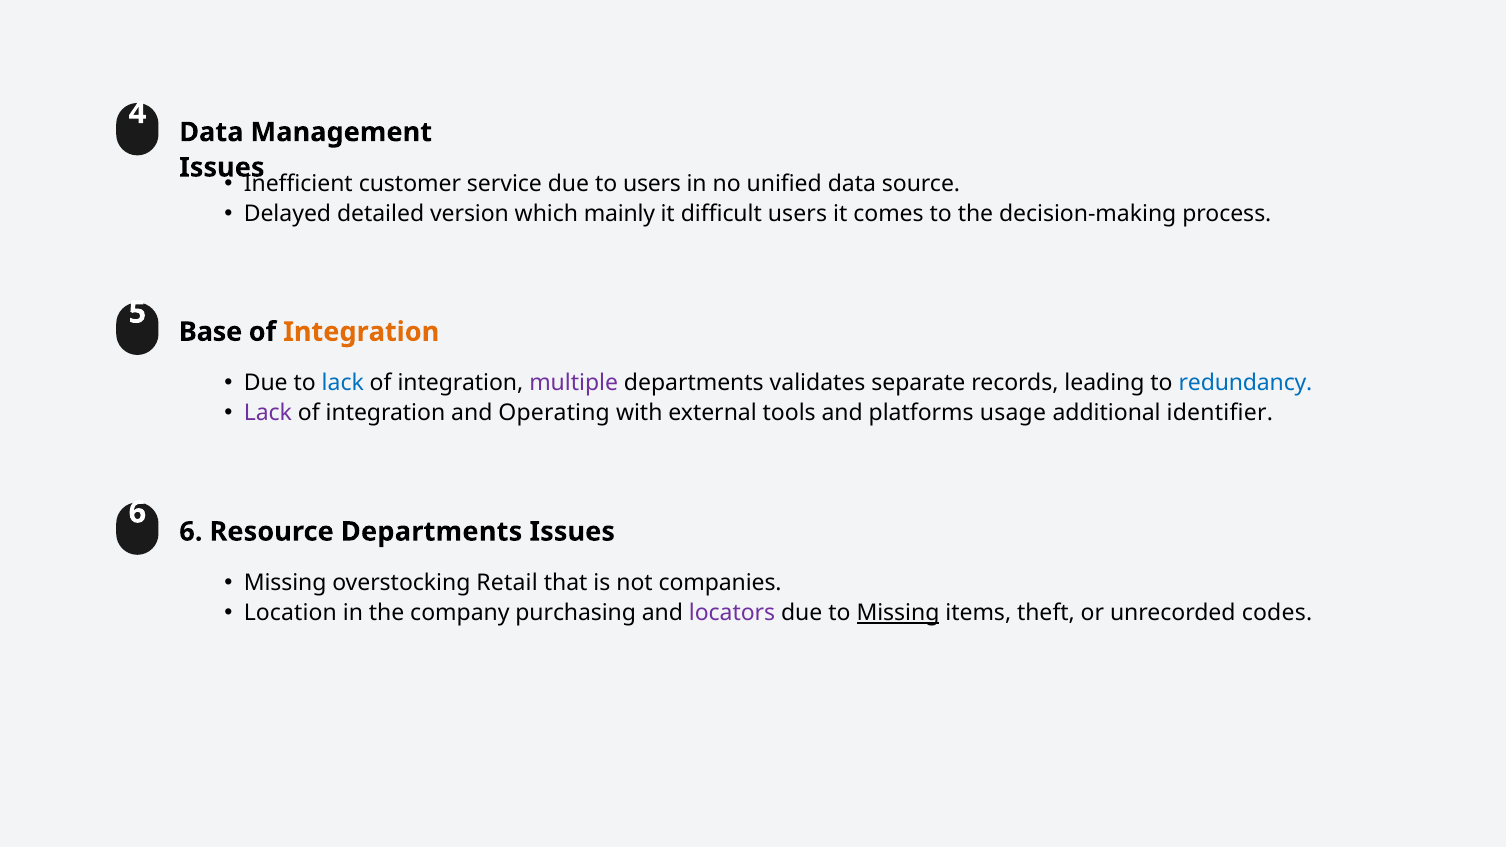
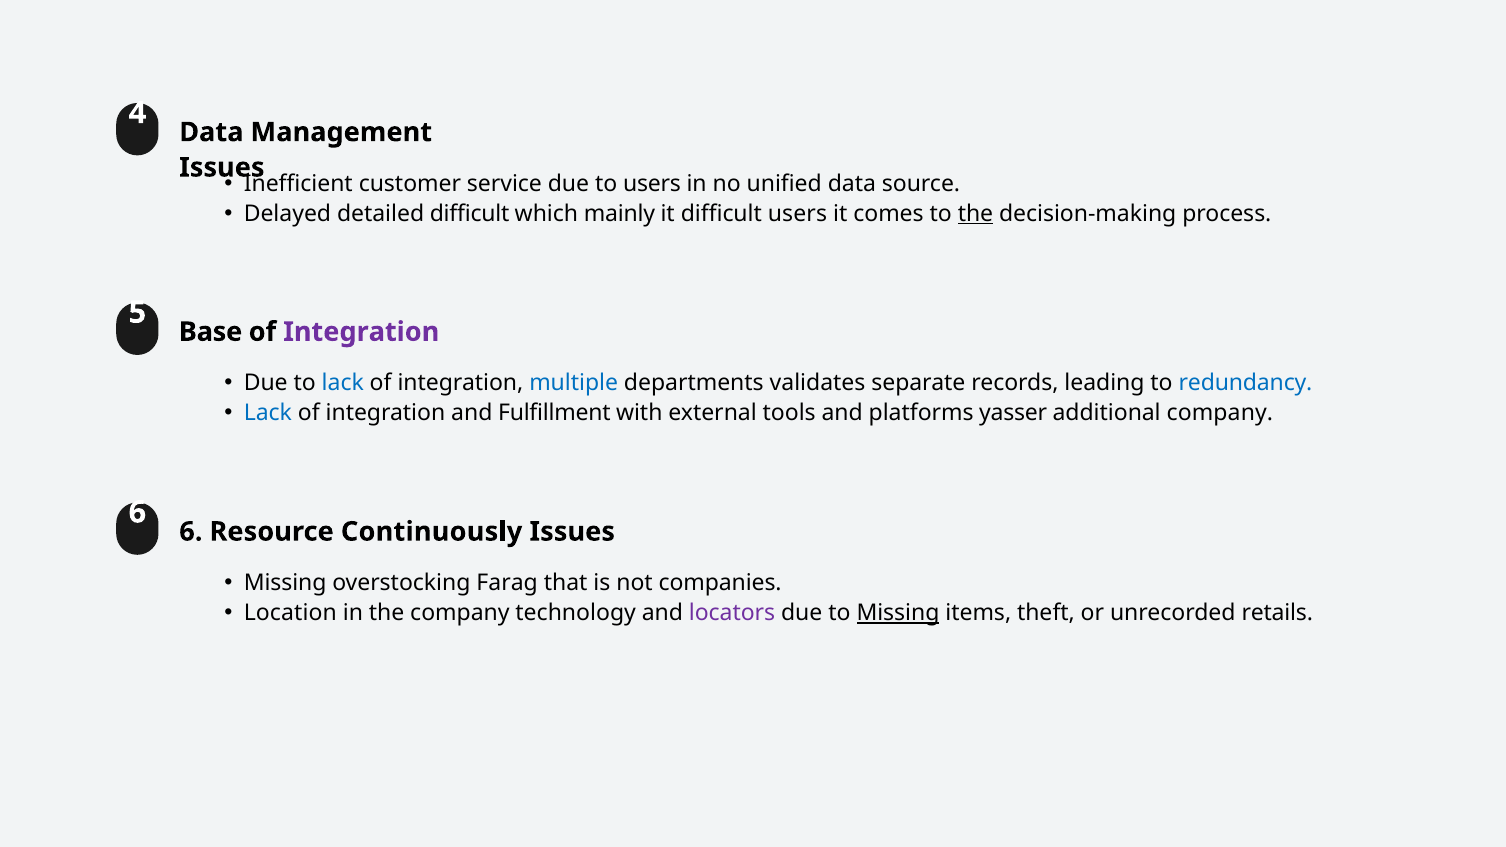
detailed version: version -> difficult
the at (975, 214) underline: none -> present
Integration at (361, 332) colour: orange -> purple
multiple colour: purple -> blue
Lack at (268, 413) colour: purple -> blue
Operating: Operating -> Fulfillment
usage: usage -> yasser
additional identifier: identifier -> company
Resource Departments: Departments -> Continuously
Retail: Retail -> Farag
purchasing: purchasing -> technology
codes: codes -> retails
